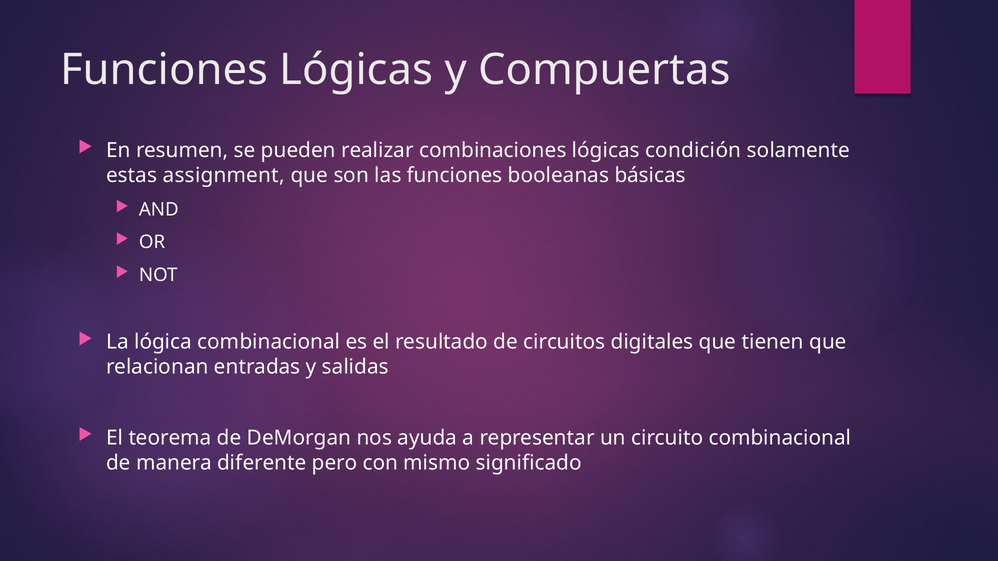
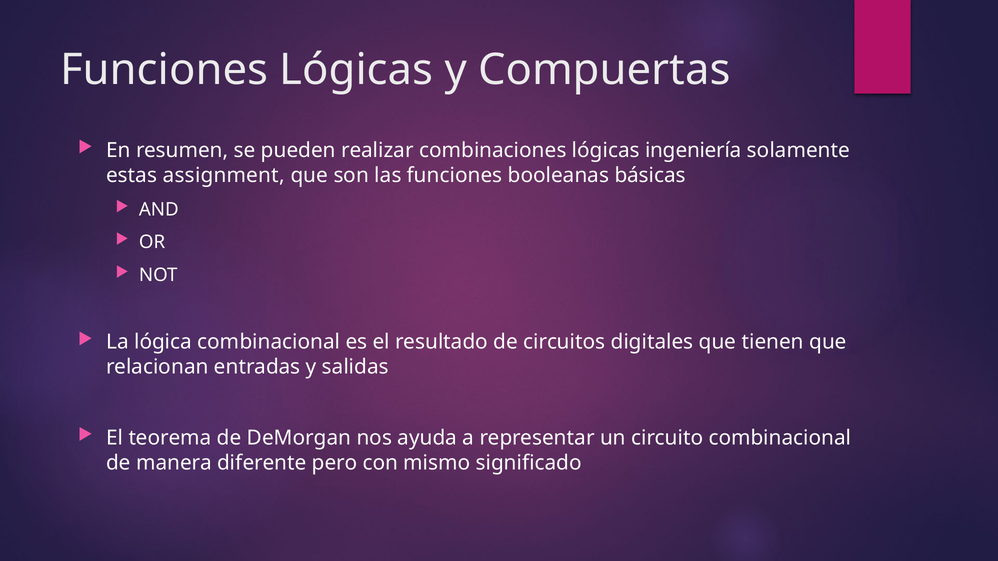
condición: condición -> ingeniería
